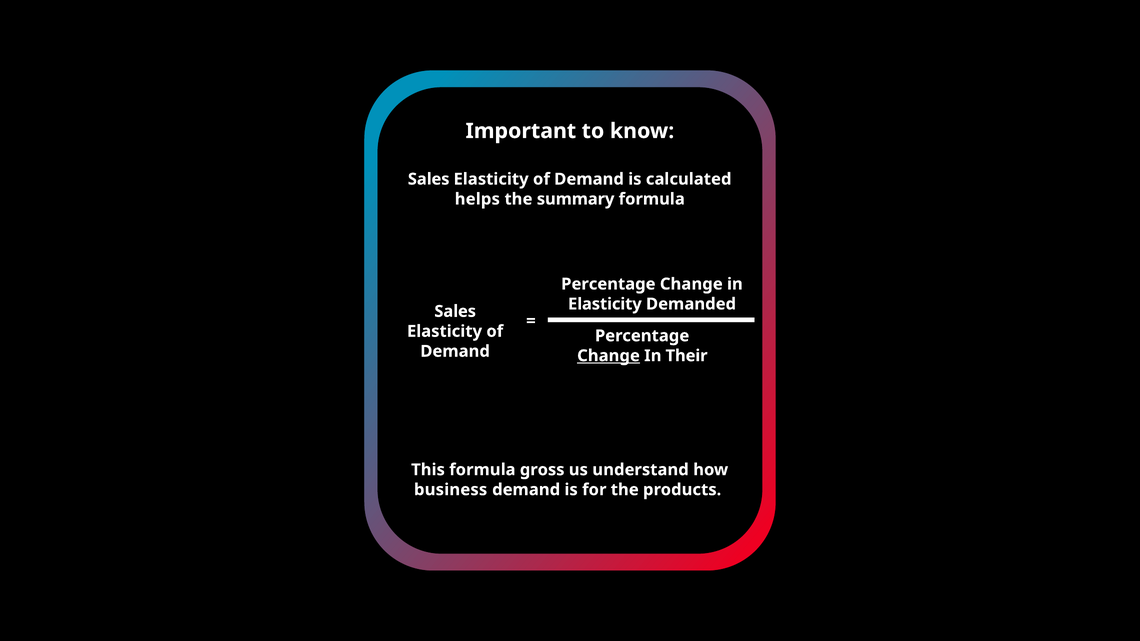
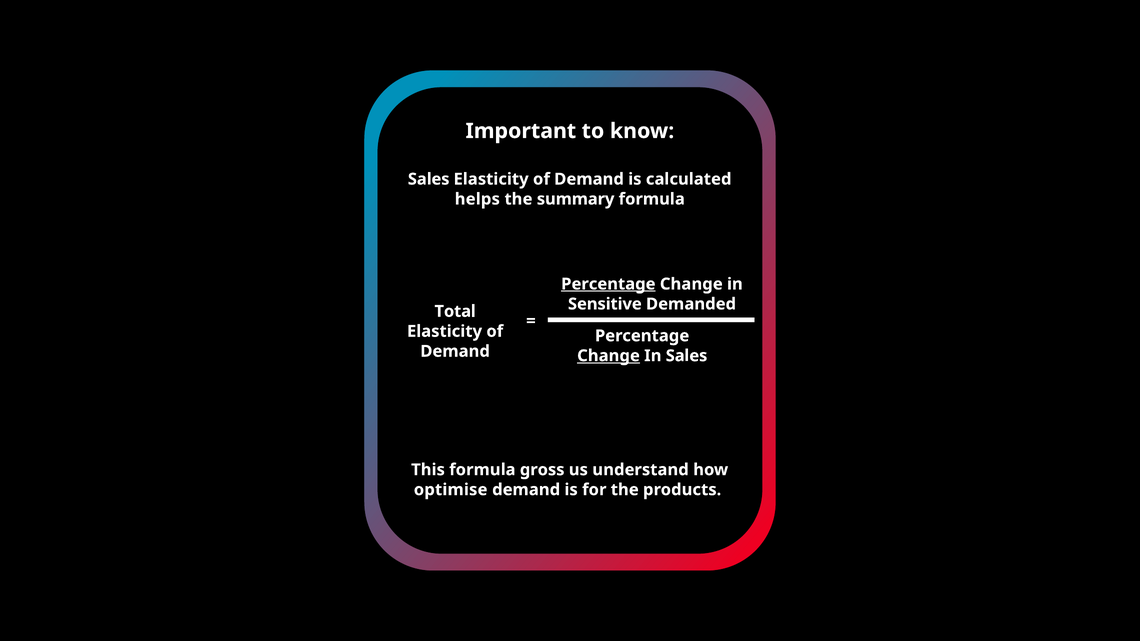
Percentage at (608, 284) underline: none -> present
Elasticity at (605, 304): Elasticity -> Sensitive
Sales at (455, 311): Sales -> Total
In Their: Their -> Sales
business: business -> optimise
